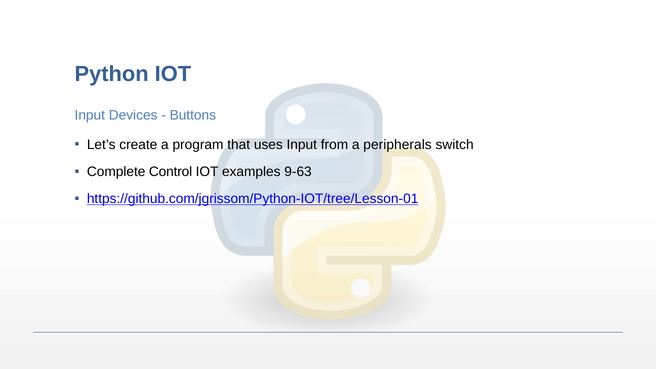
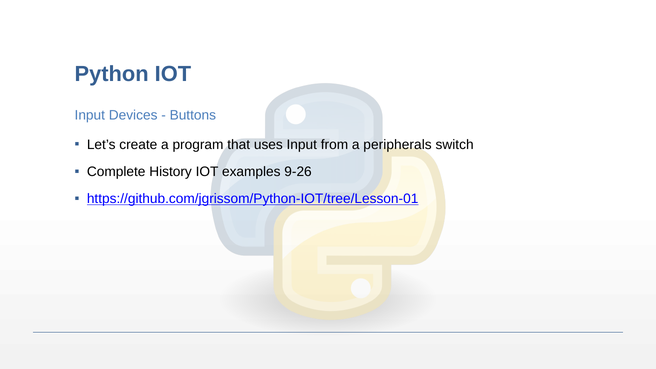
Control: Control -> History
9-63: 9-63 -> 9-26
